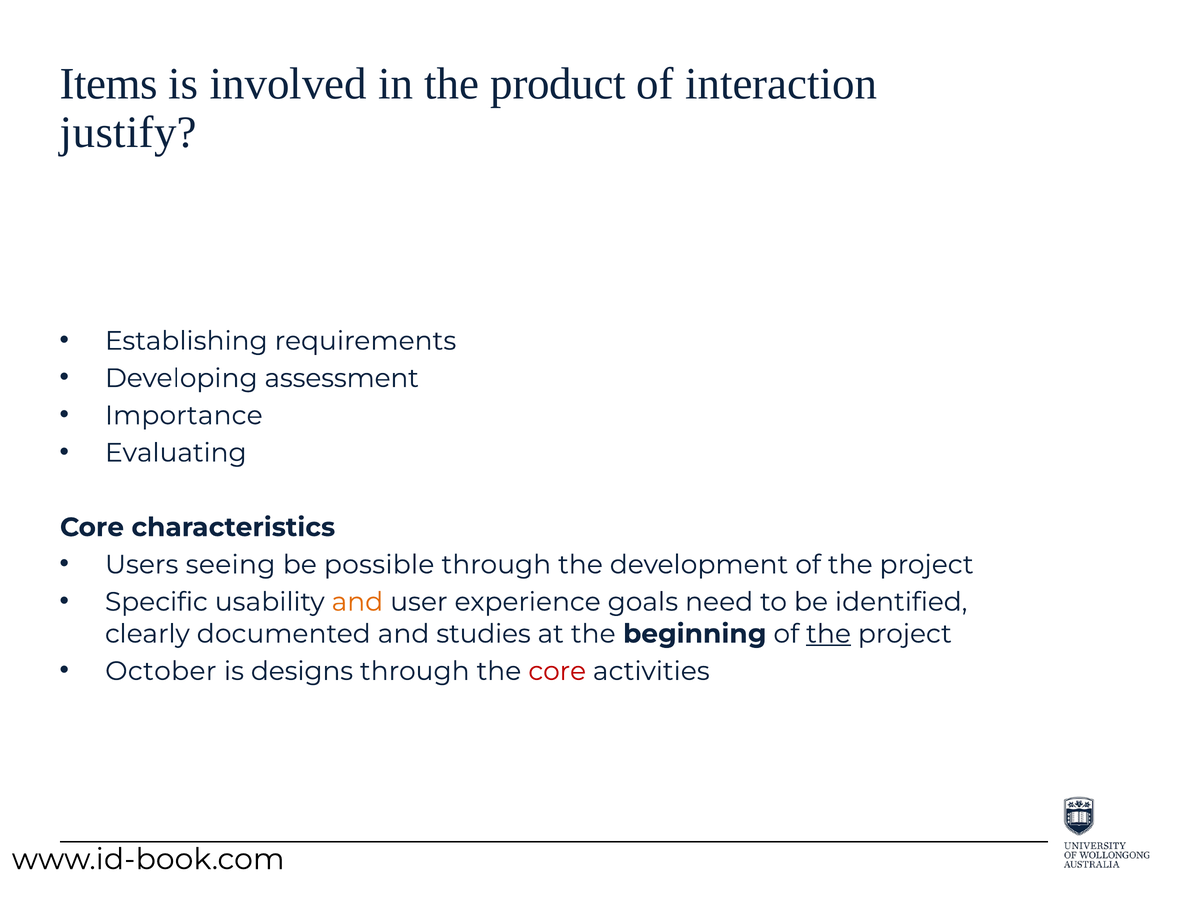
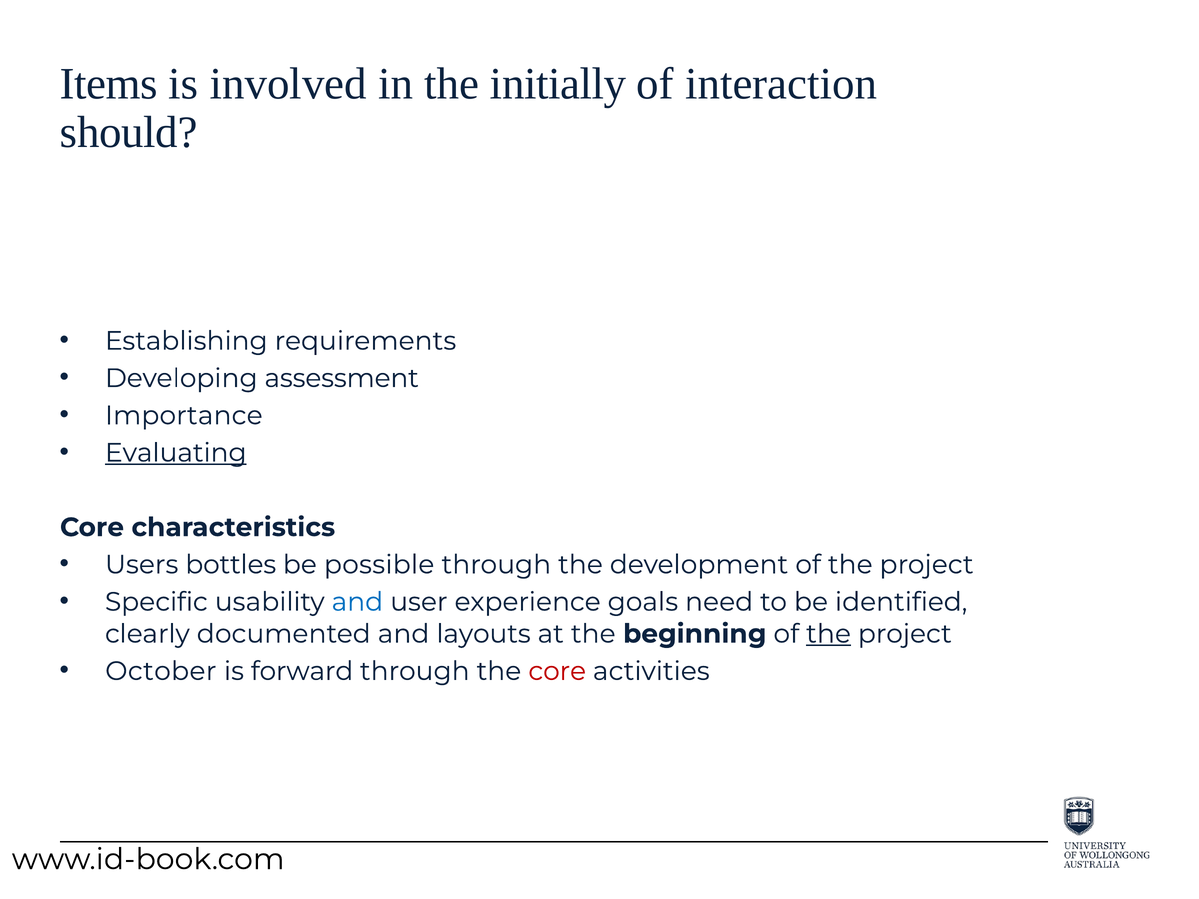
product: product -> initially
justify: justify -> should
Evaluating underline: none -> present
seeing: seeing -> bottles
and at (357, 602) colour: orange -> blue
studies: studies -> layouts
designs: designs -> forward
